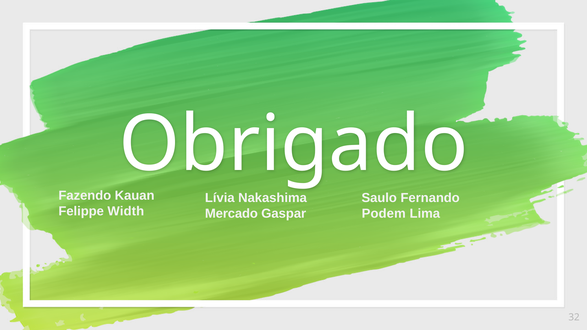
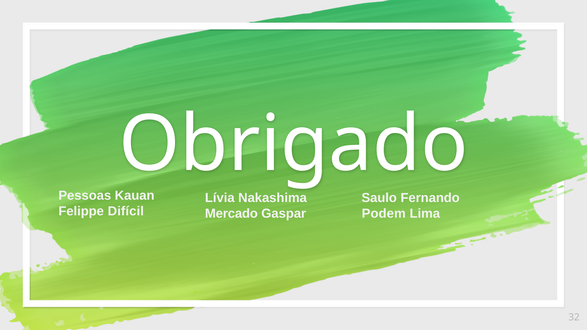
Fazendo: Fazendo -> Pessoas
Width: Width -> Difícil
